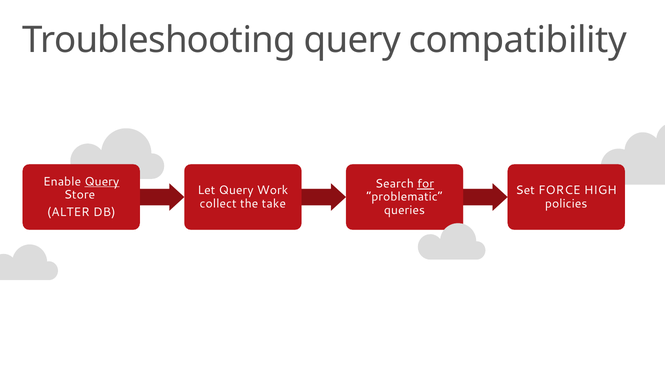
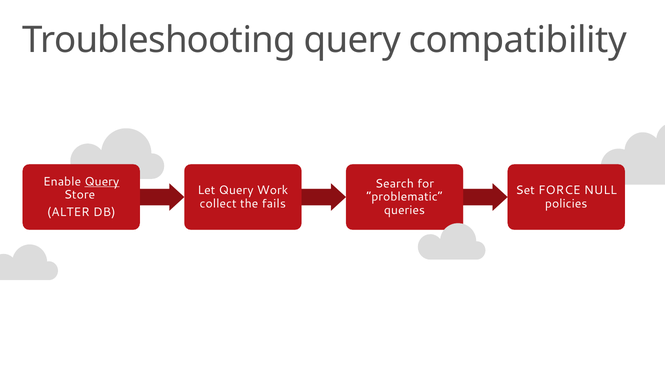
for underline: present -> none
HIGH: HIGH -> NULL
take: take -> fails
